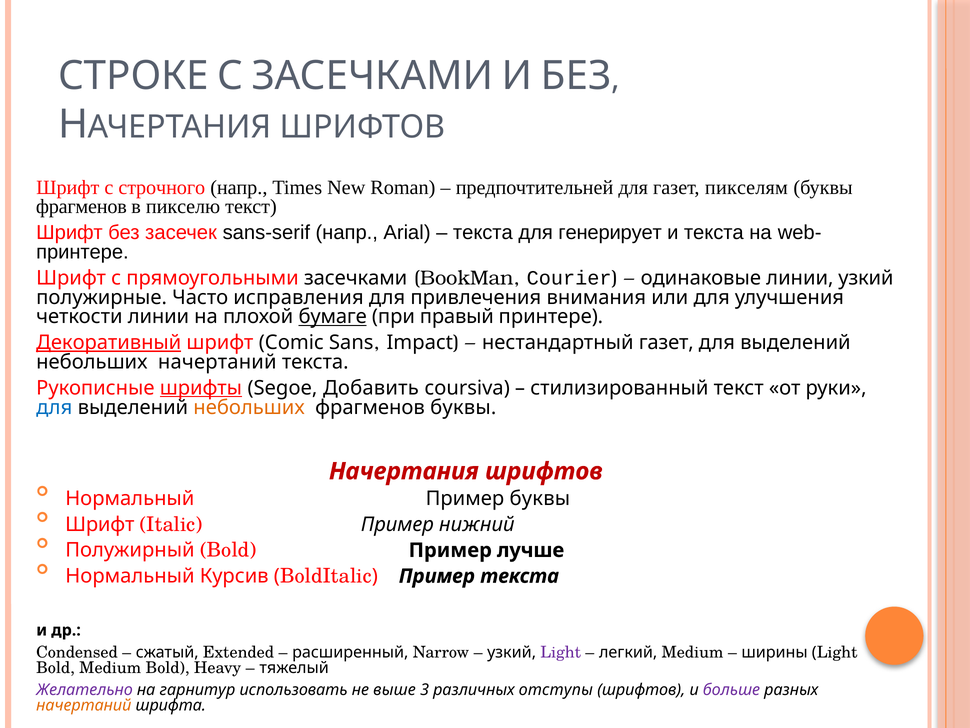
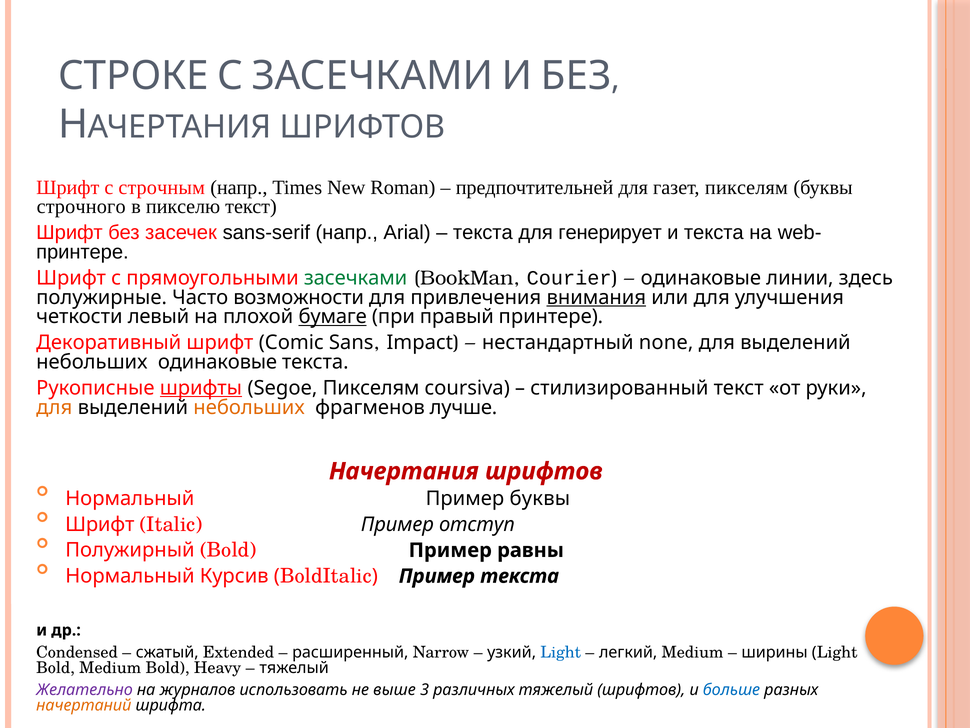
строчного: строчного -> строчным
фрагменов at (81, 207): фрагменов -> строчного
засечками at (356, 278) colour: black -> green
линии узкий: узкий -> здесь
исправления: исправления -> возможности
внимания underline: none -> present
четкости линии: линии -> левый
Декоративный underline: present -> none
нестандартный газет: газет -> none
небольших начертаний: начертаний -> одинаковые
Segoe Добавить: Добавить -> Пикселям
для at (54, 407) colour: blue -> orange
фрагменов буквы: буквы -> лучше
нижний: нижний -> отступ
лучше: лучше -> равны
Light at (561, 652) colour: purple -> blue
гарнитур: гарнитур -> журналов
различных отступы: отступы -> тяжелый
больше colour: purple -> blue
